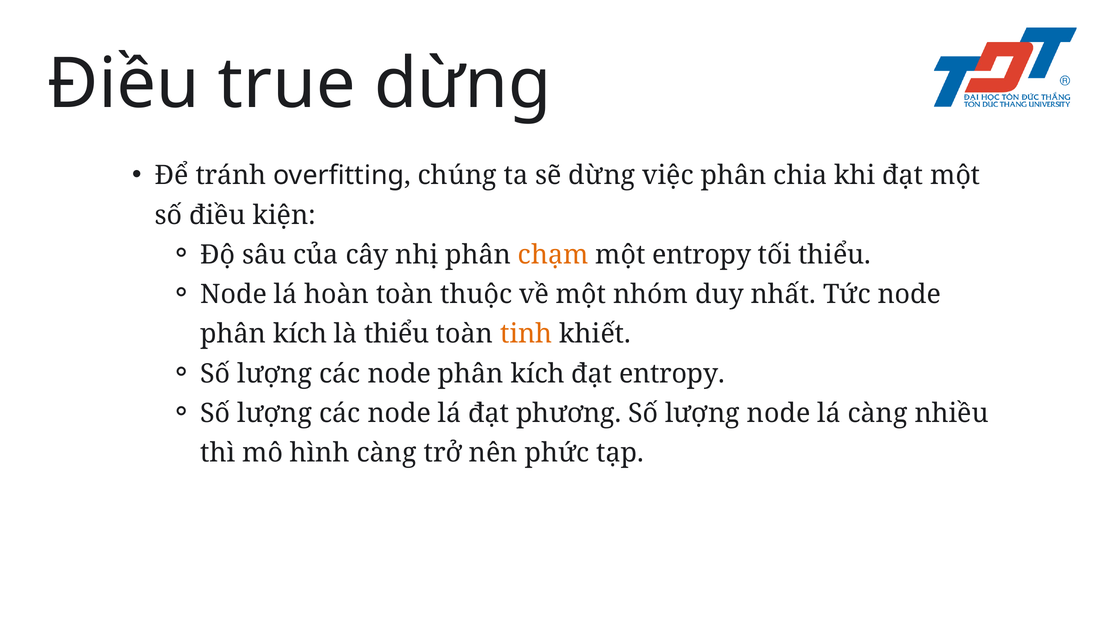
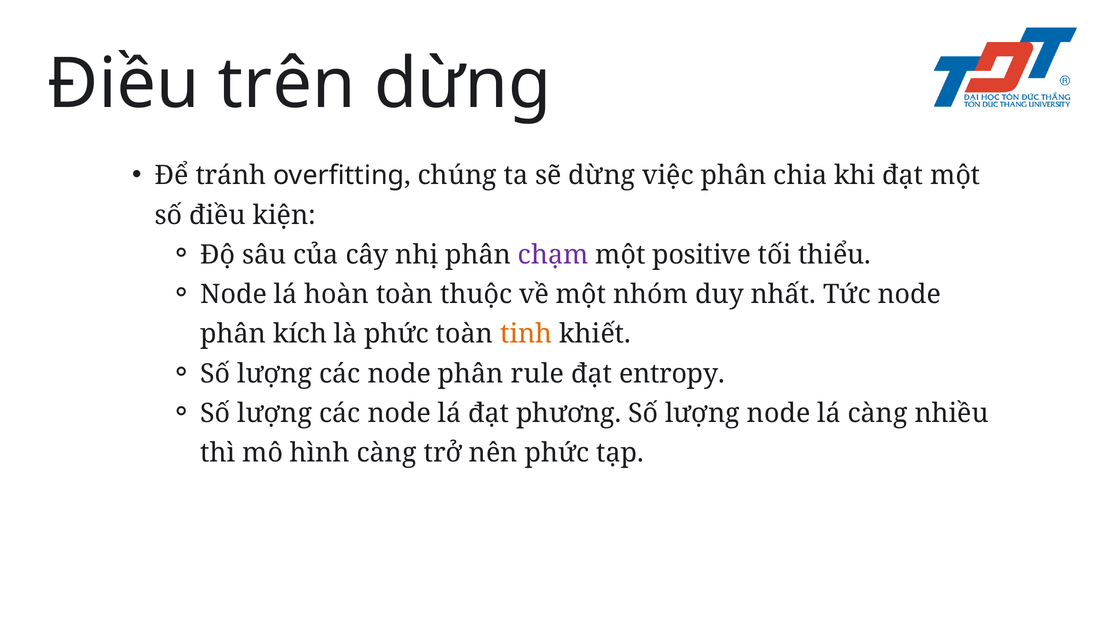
true: true -> trên
chạm colour: orange -> purple
một entropy: entropy -> positive
là thiểu: thiểu -> phức
các node phân kích: kích -> rule
